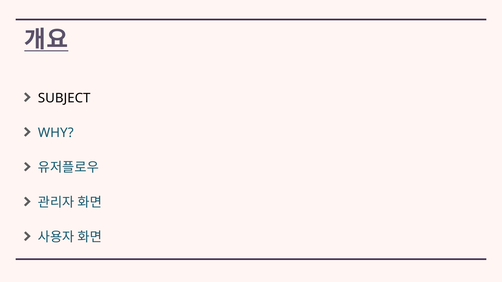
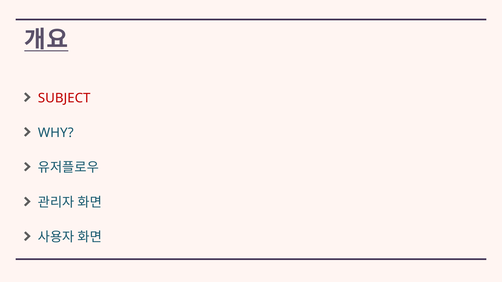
SUBJECT colour: black -> red
